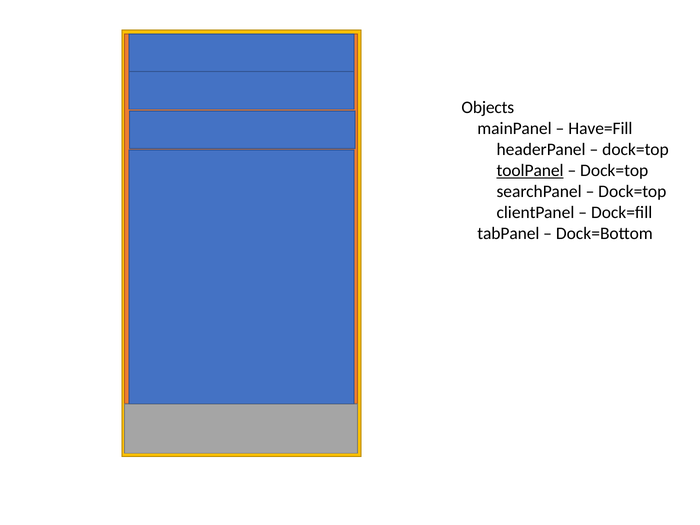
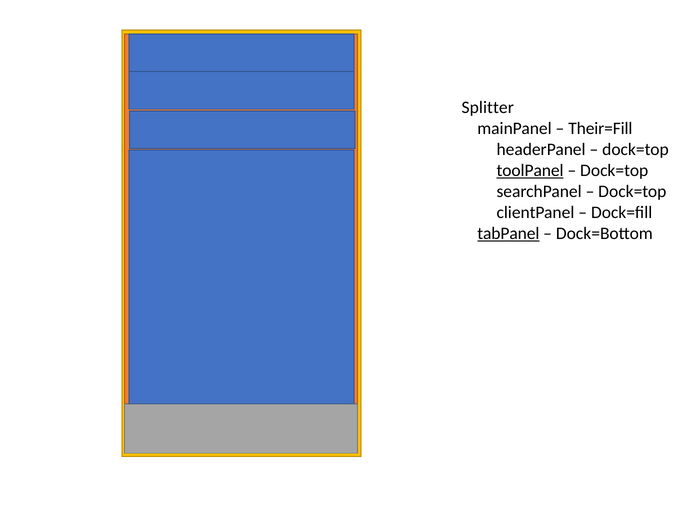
Objects: Objects -> Splitter
Have=Fill: Have=Fill -> Their=Fill
tabPanel underline: none -> present
